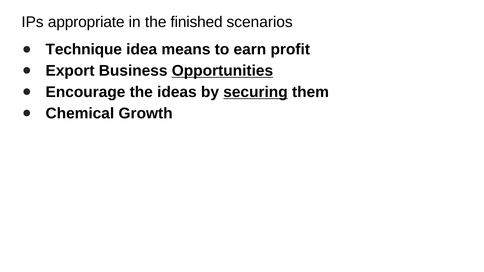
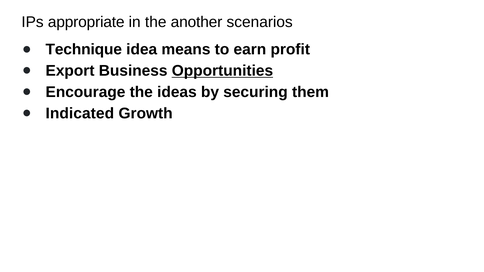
finished: finished -> another
securing underline: present -> none
Chemical: Chemical -> Indicated
